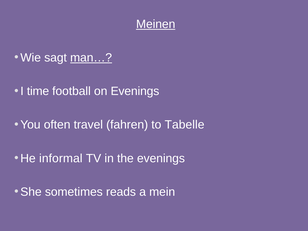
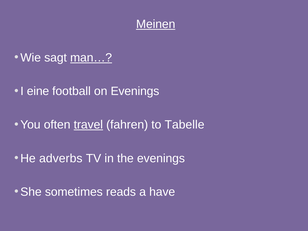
time: time -> eine
travel underline: none -> present
informal: informal -> adverbs
mein: mein -> have
